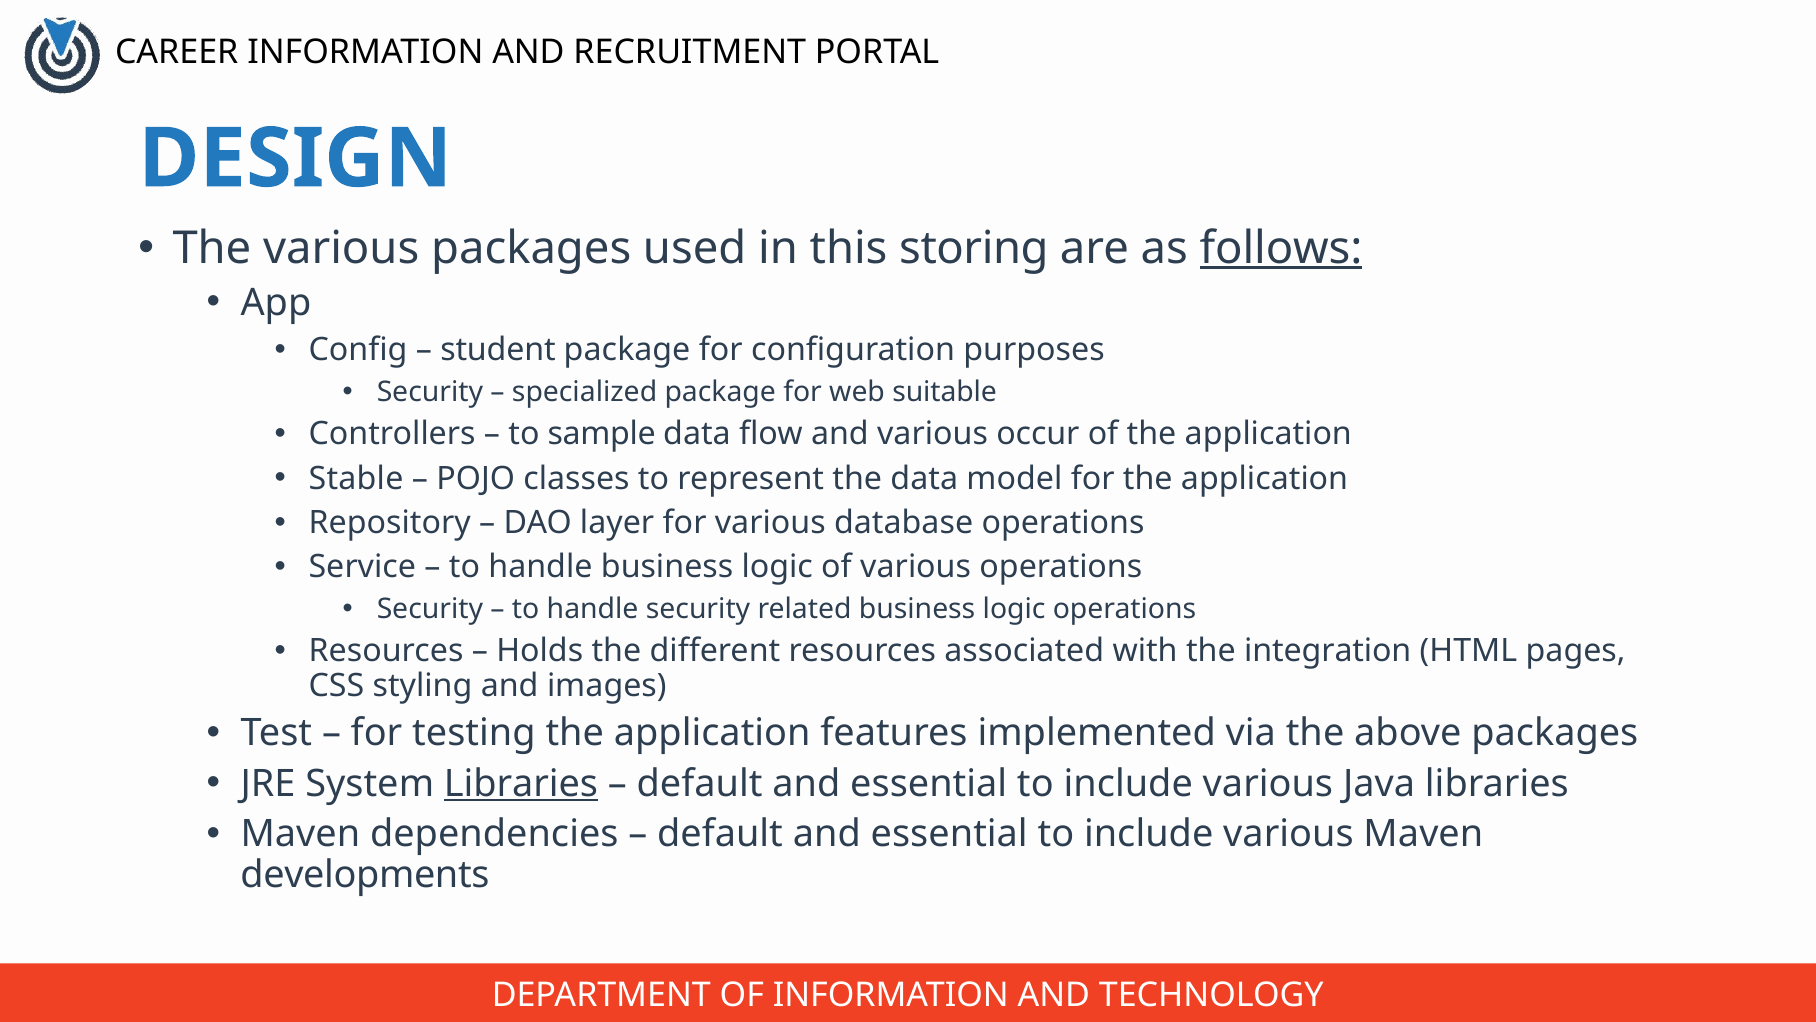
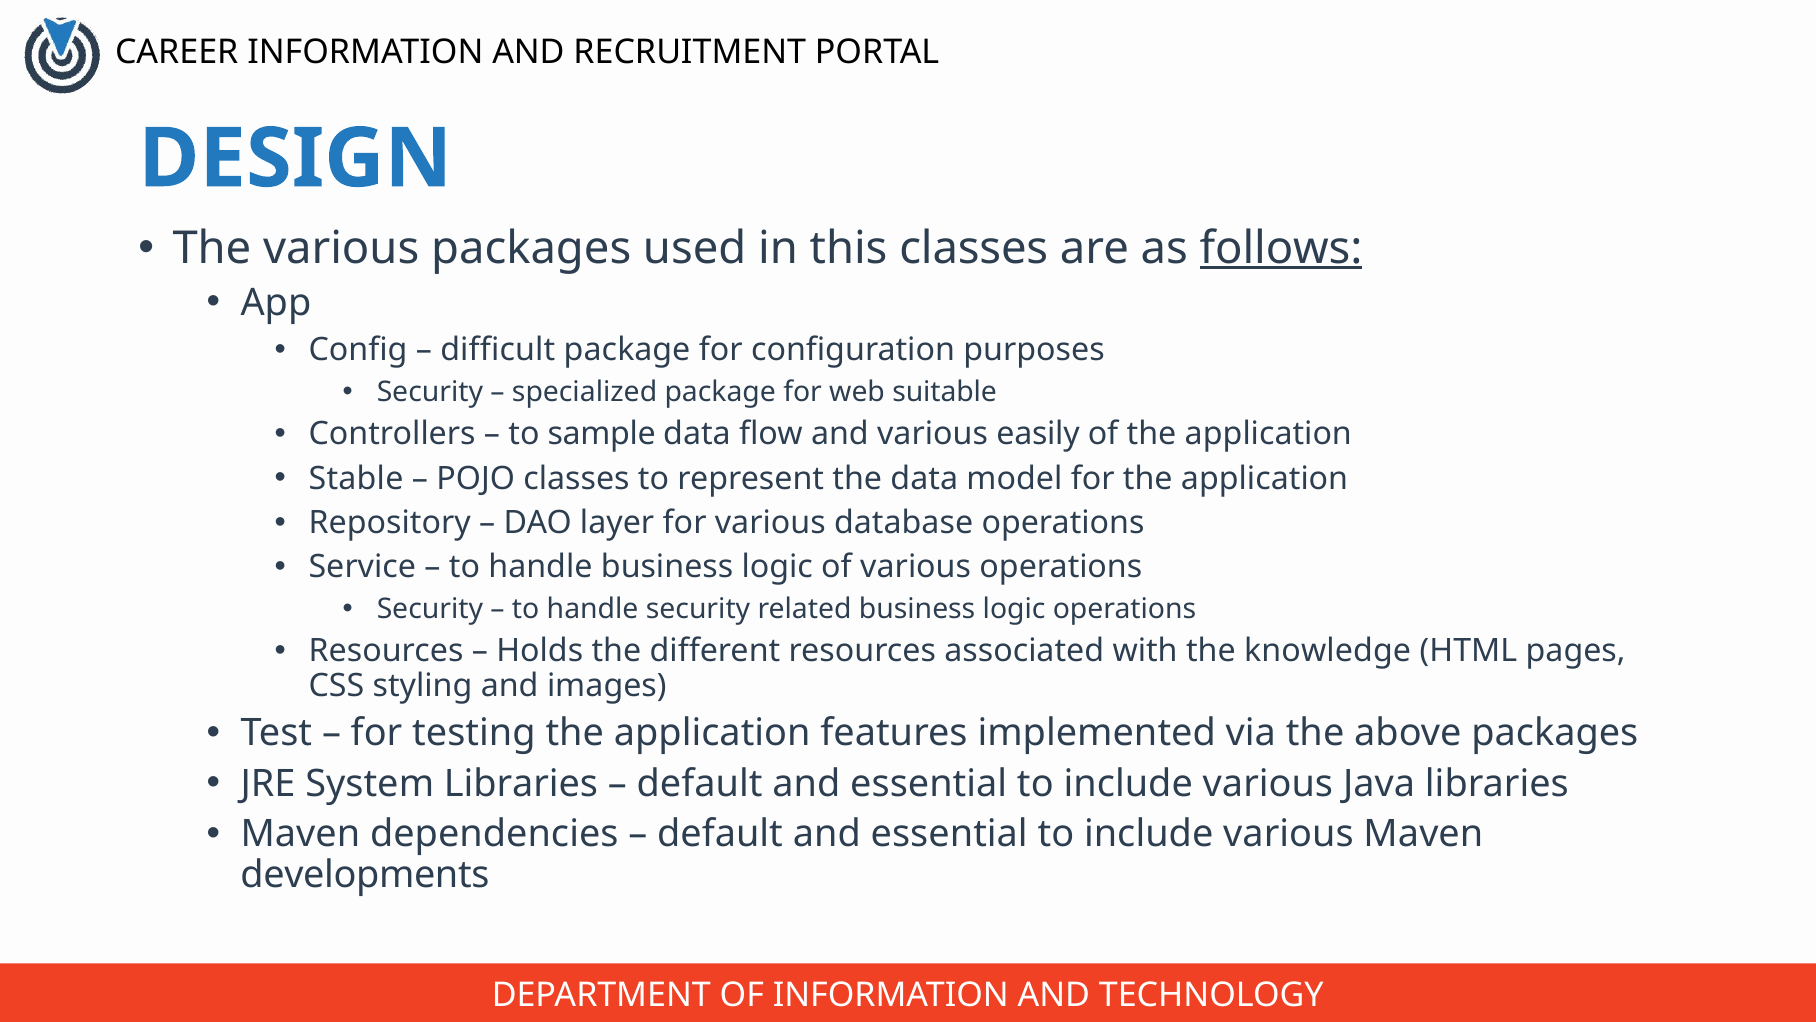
this storing: storing -> classes
student: student -> difficult
occur: occur -> easily
integration: integration -> knowledge
Libraries at (521, 783) underline: present -> none
